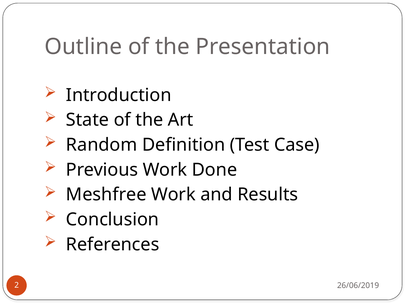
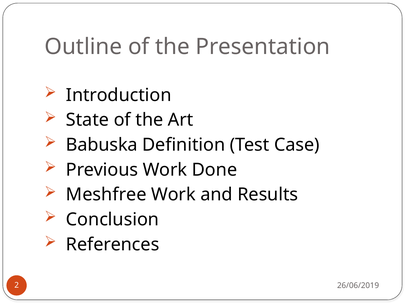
Random: Random -> Babuska
